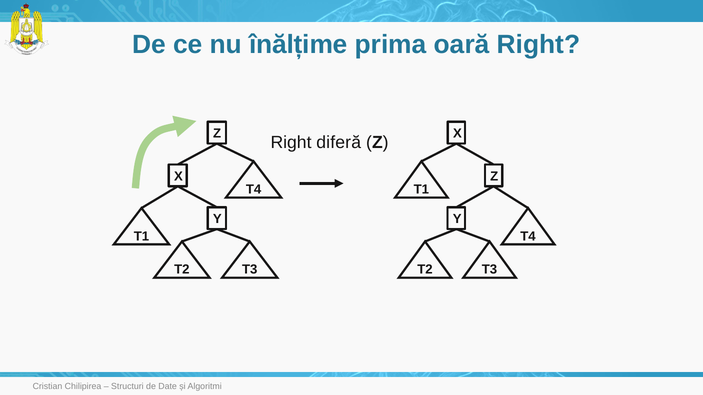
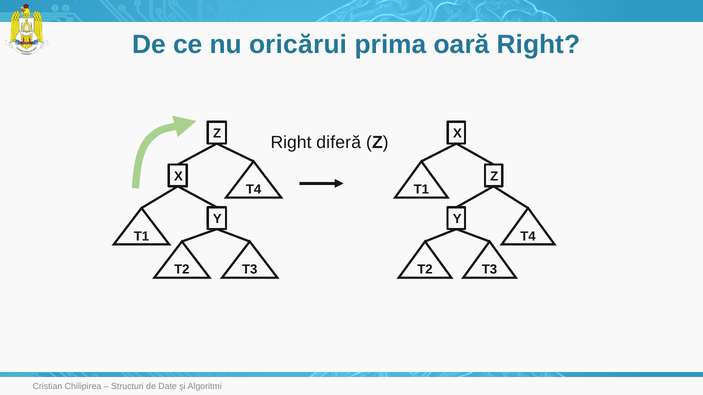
înălțime: înălțime -> oricărui
